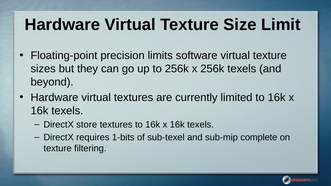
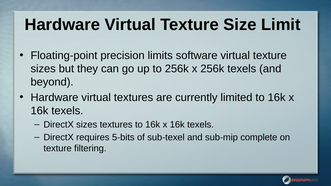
DirectX store: store -> sizes
1-bits: 1-bits -> 5-bits
